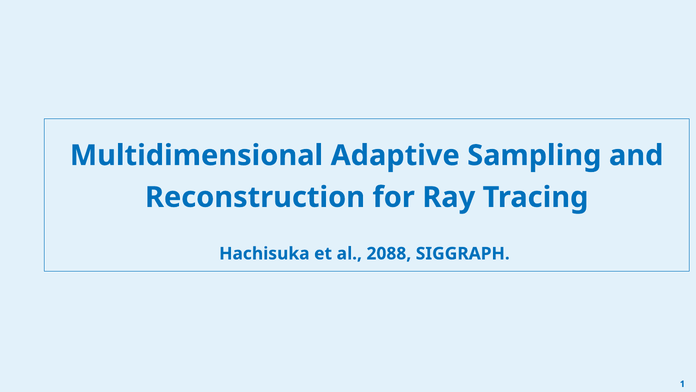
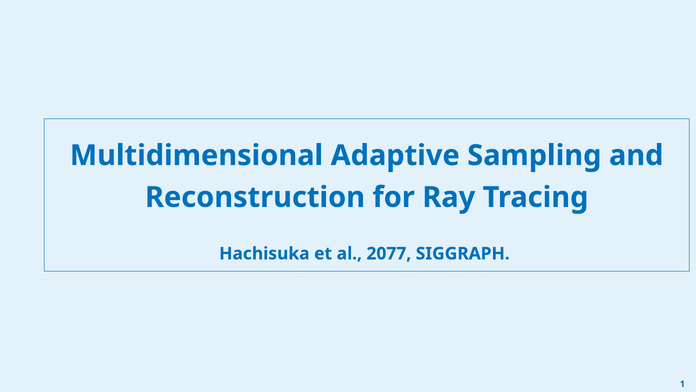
2088: 2088 -> 2077
